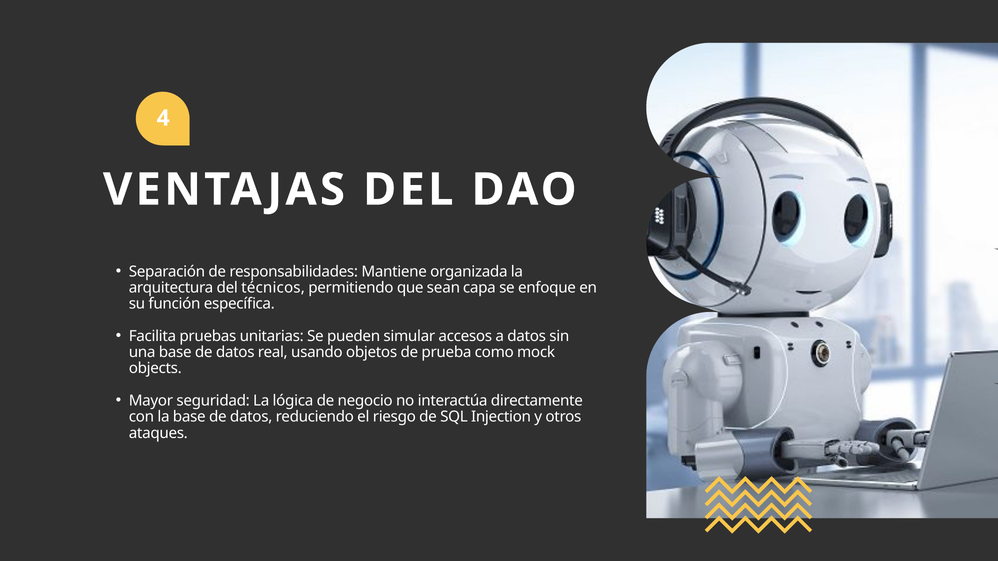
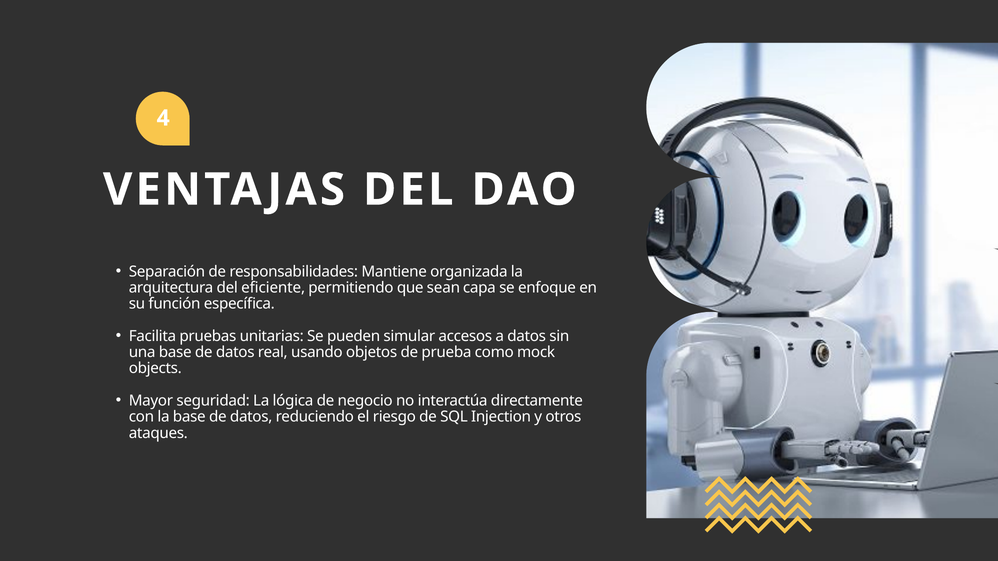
técnicos: técnicos -> eficiente
